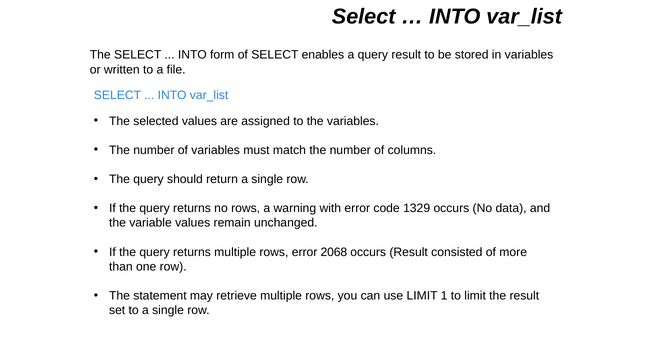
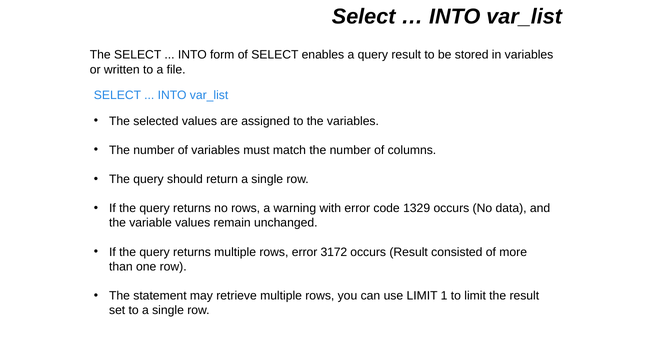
2068: 2068 -> 3172
